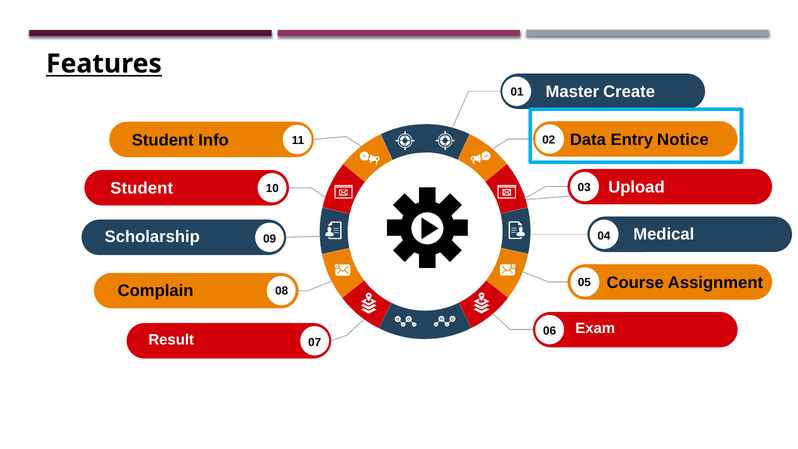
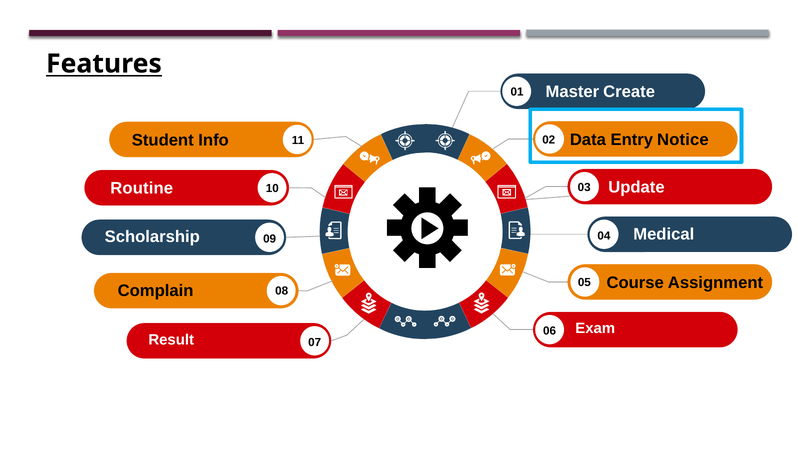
Upload: Upload -> Update
Student at (142, 188): Student -> Routine
